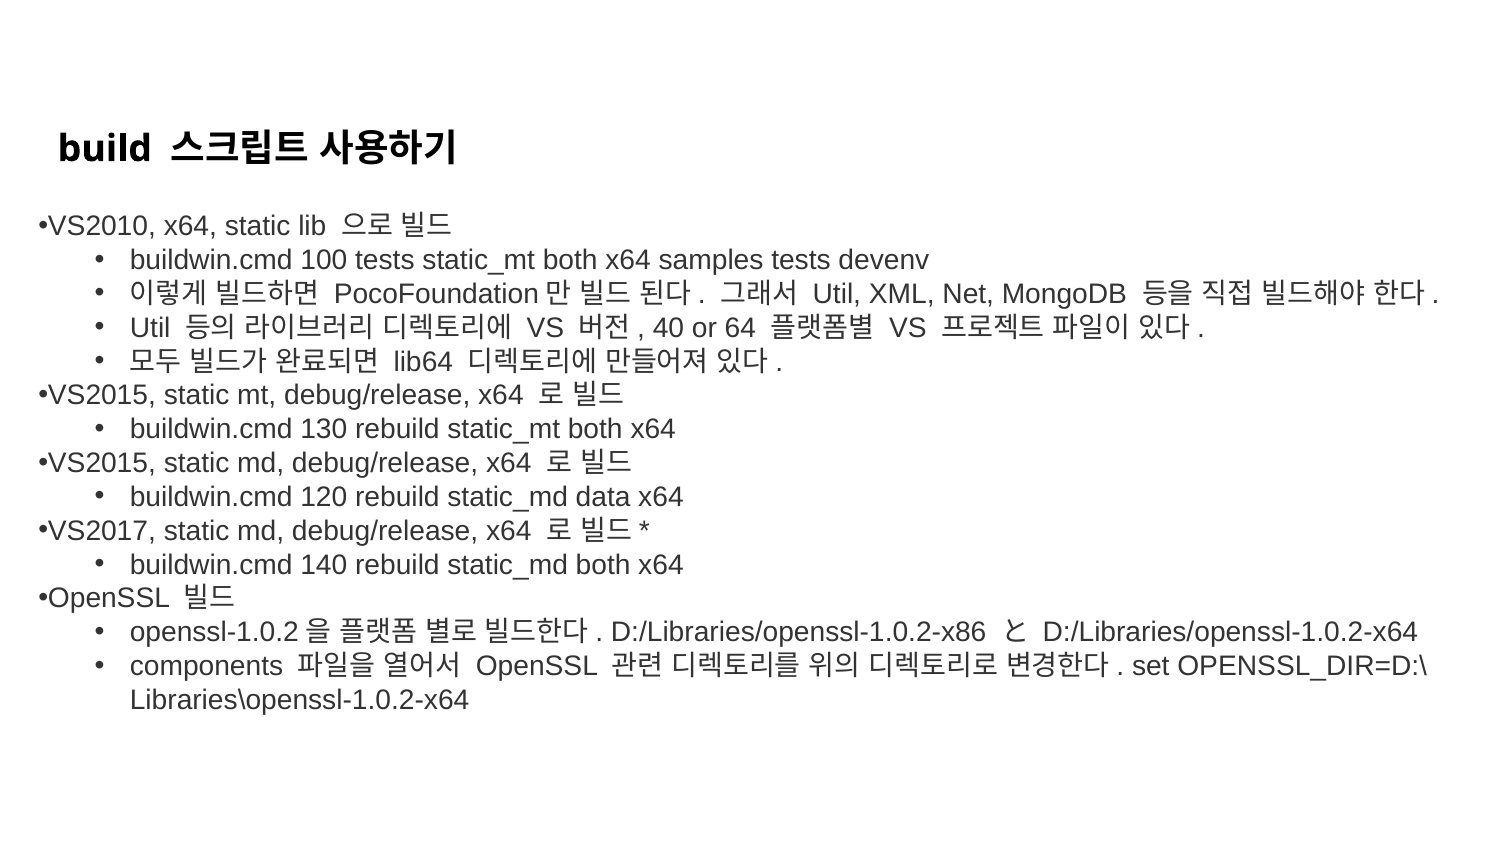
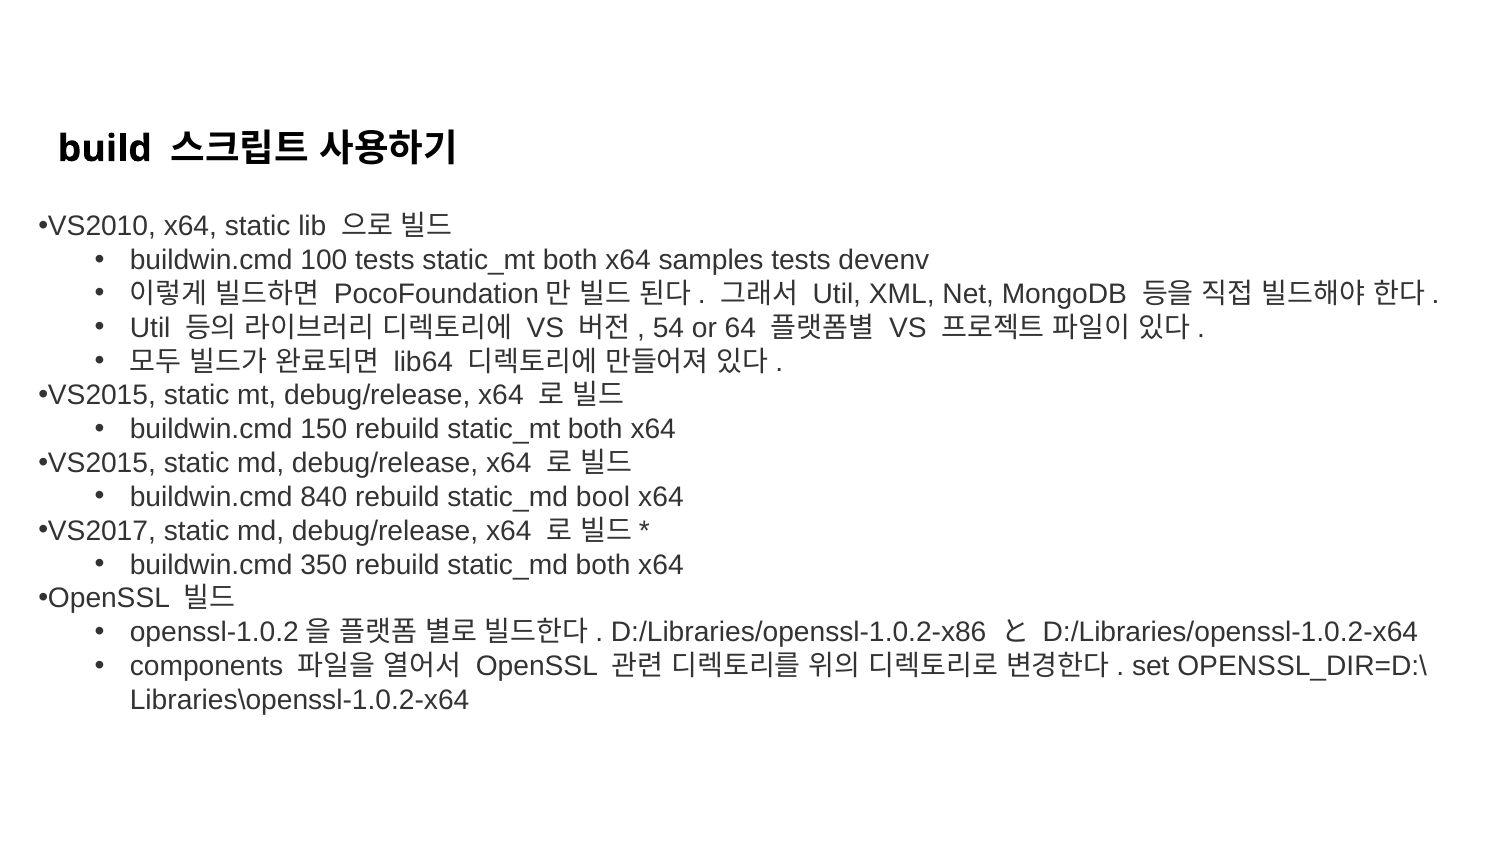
40: 40 -> 54
130: 130 -> 150
120: 120 -> 840
data: data -> bool
140: 140 -> 350
